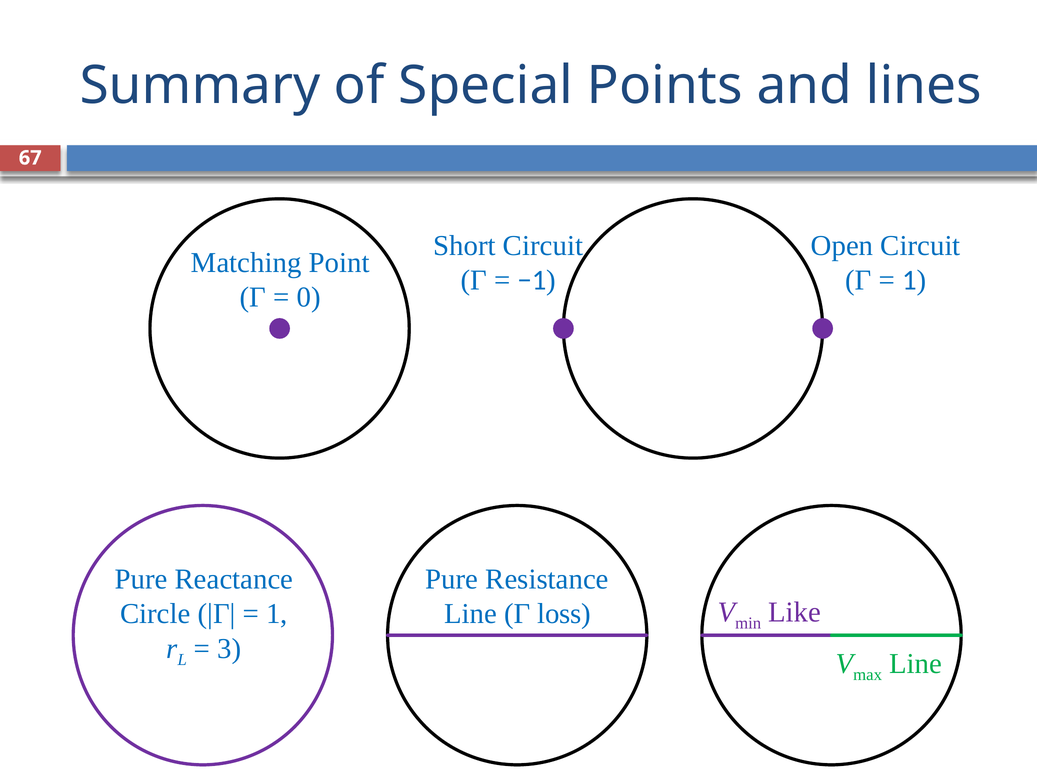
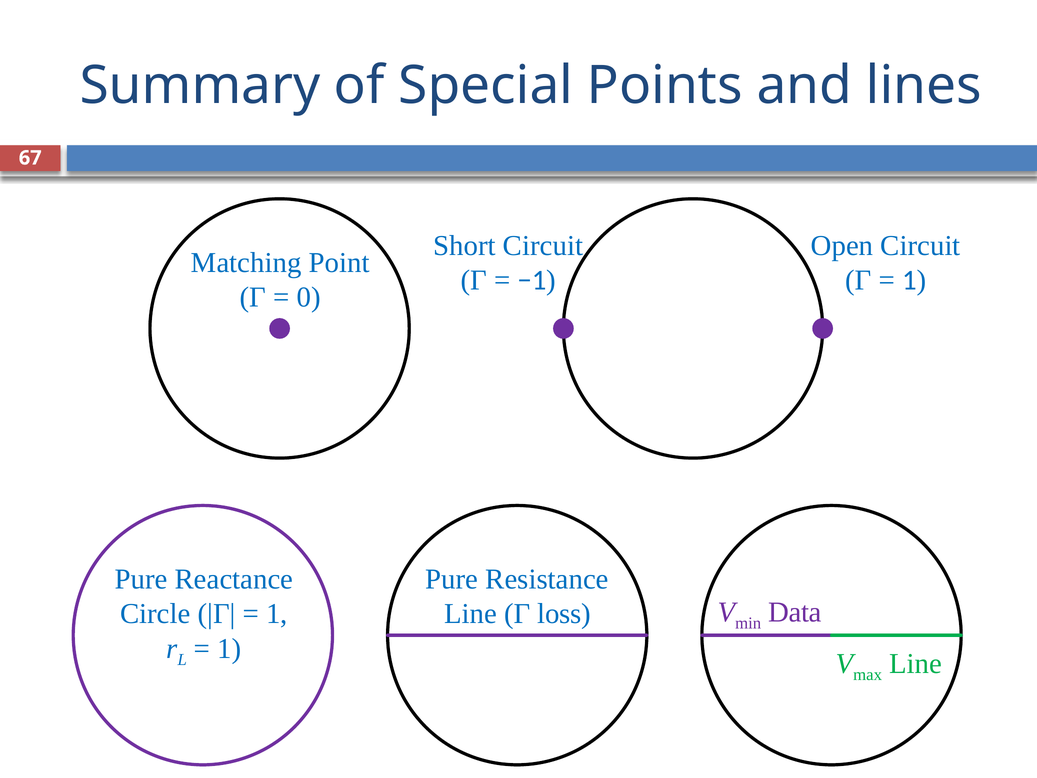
Like: Like -> Data
3 at (229, 648): 3 -> 1
